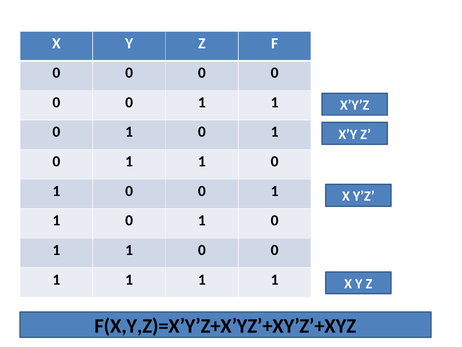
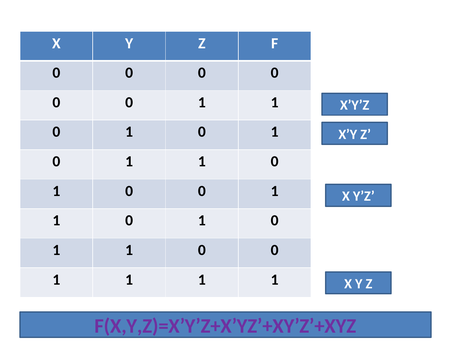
F(X,Y,Z)=X’Y’Z+X’YZ’+XY’Z’+XYZ colour: black -> purple
